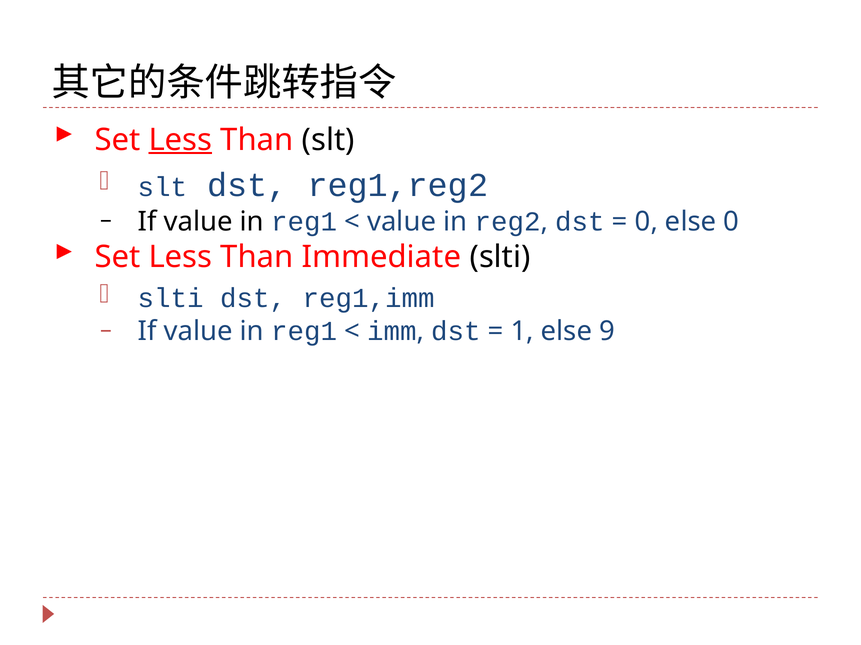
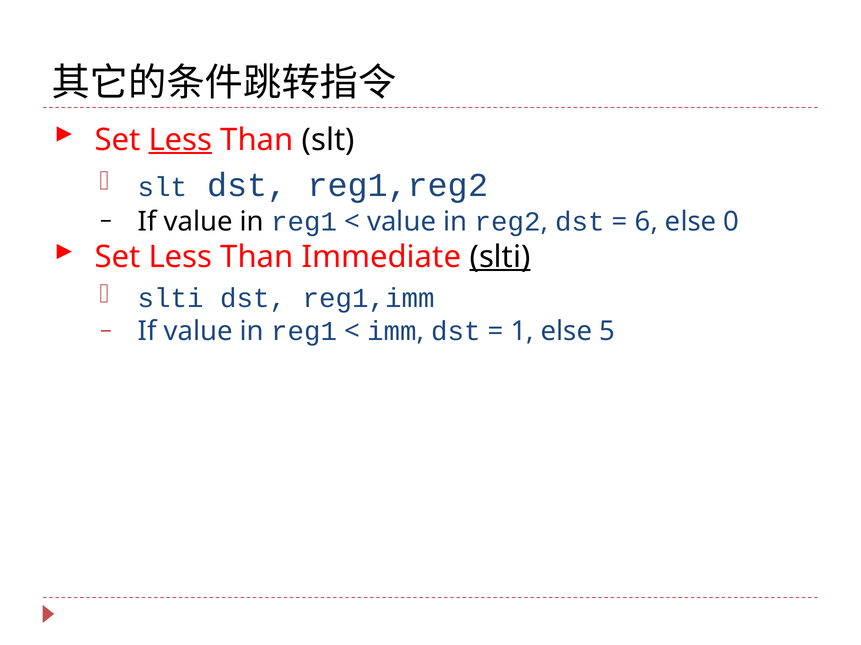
0 at (646, 222): 0 -> 6
slti at (500, 257) underline: none -> present
9: 9 -> 5
